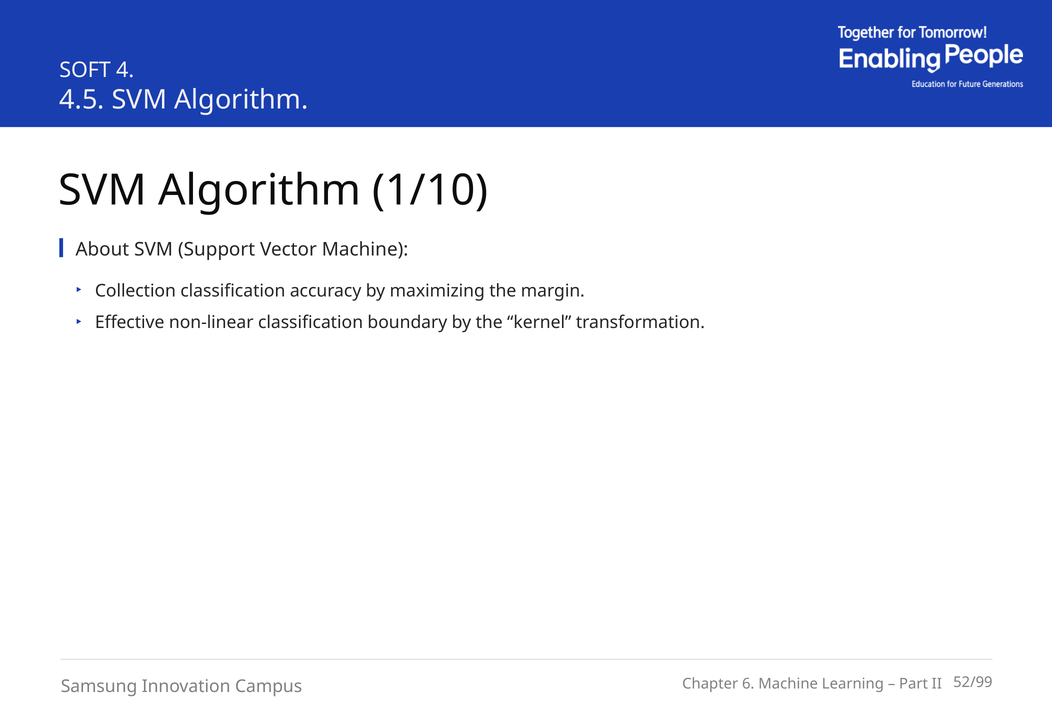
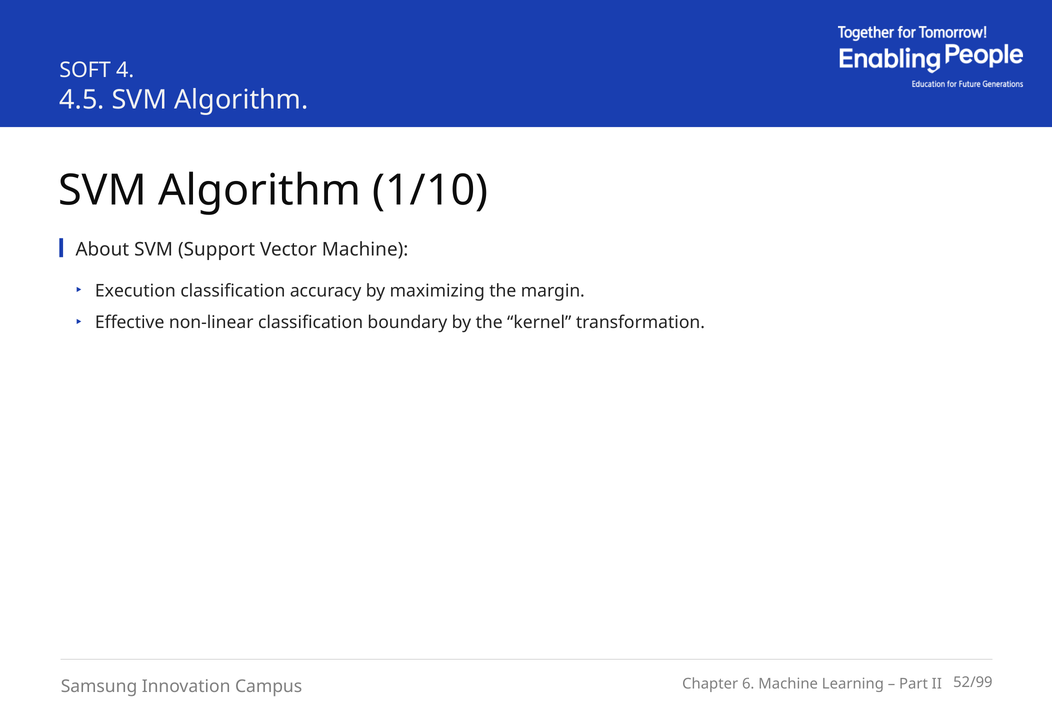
Collection: Collection -> Execution
